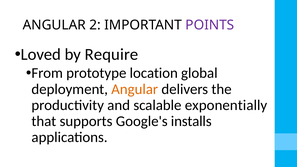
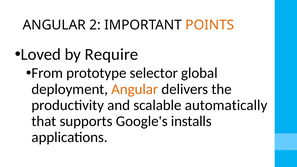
POINTS colour: purple -> orange
location: location -> selector
exponentially: exponentially -> automatically
